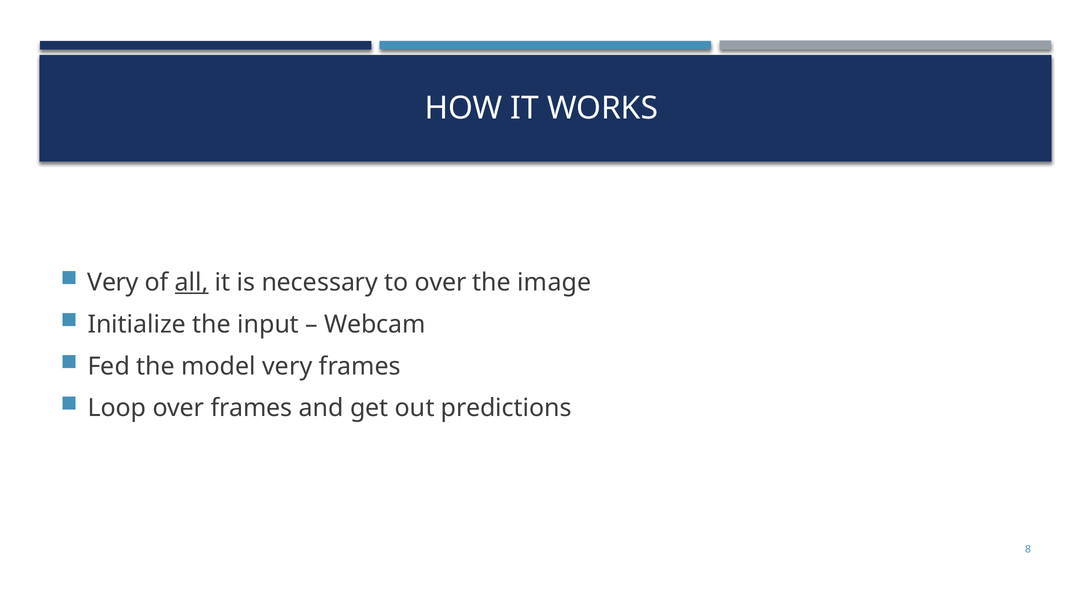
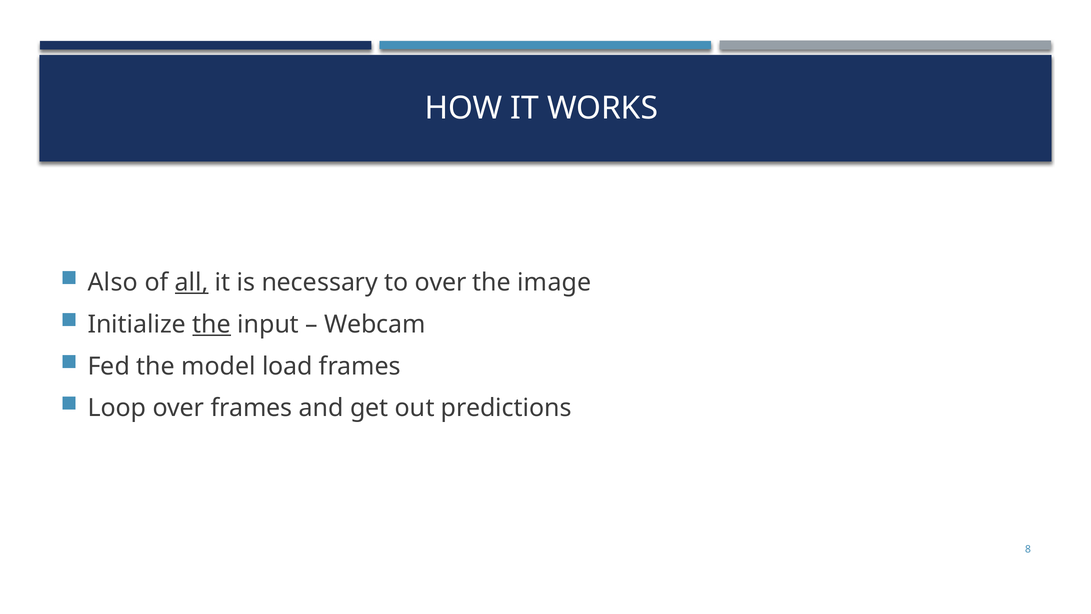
Very at (113, 283): Very -> Also
the at (212, 324) underline: none -> present
model very: very -> load
